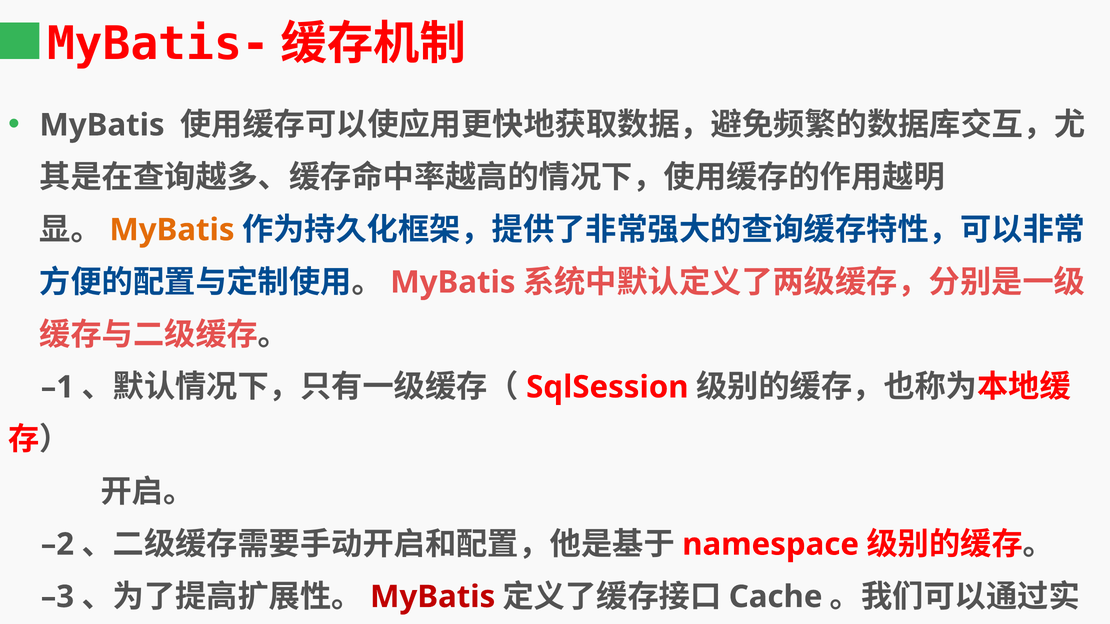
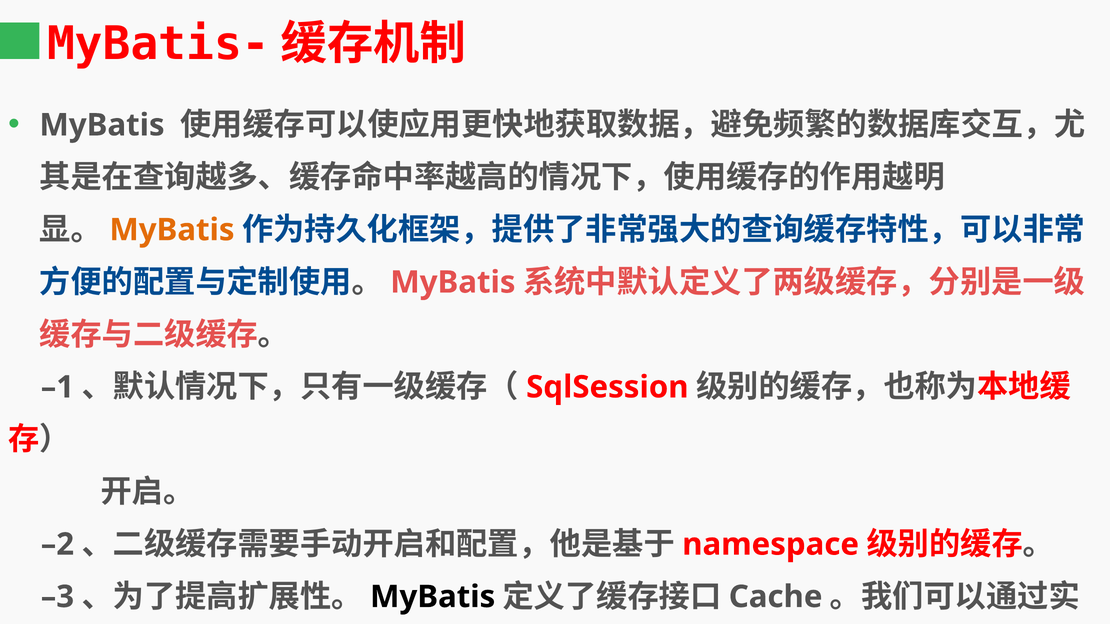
MyBatis at (433, 597) colour: red -> black
